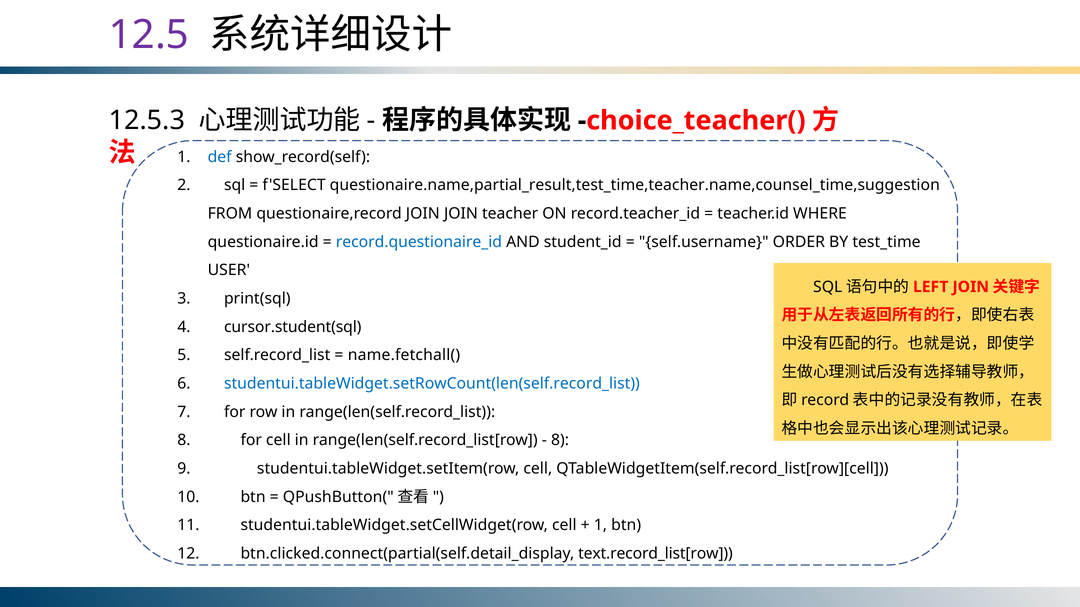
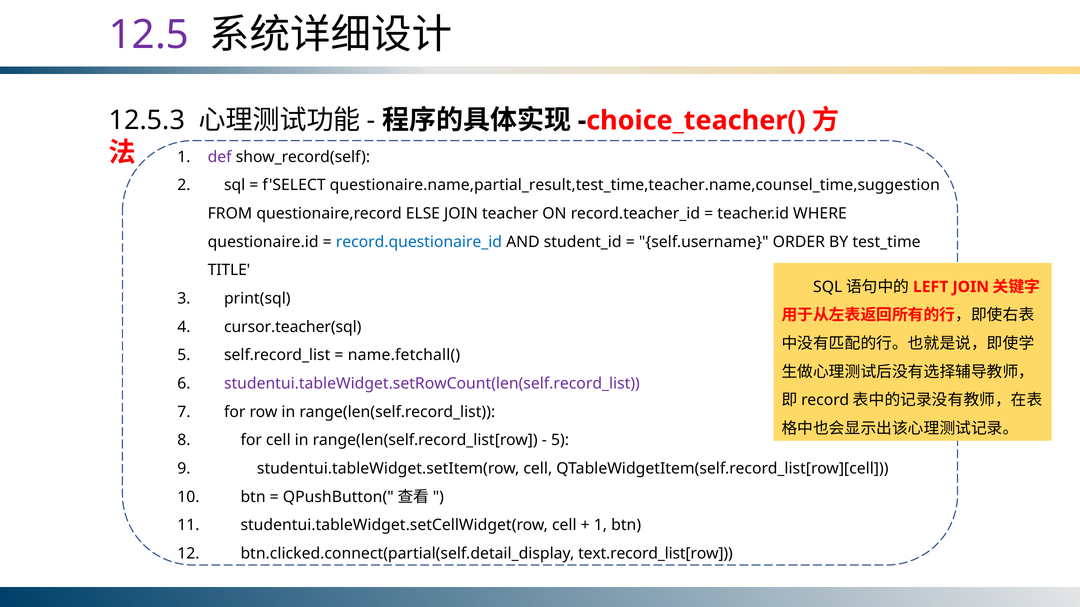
def colour: blue -> purple
questionaire,record JOIN: JOIN -> ELSE
USER: USER -> TITLE
cursor.student(sql: cursor.student(sql -> cursor.teacher(sql
studentui.tableWidget.setRowCount(len(self.record_list colour: blue -> purple
8 at (560, 441): 8 -> 5
